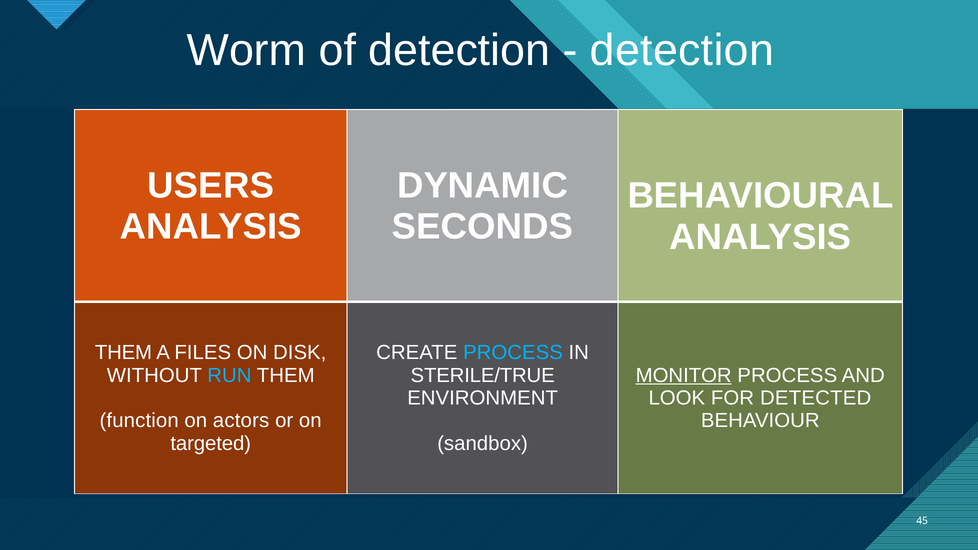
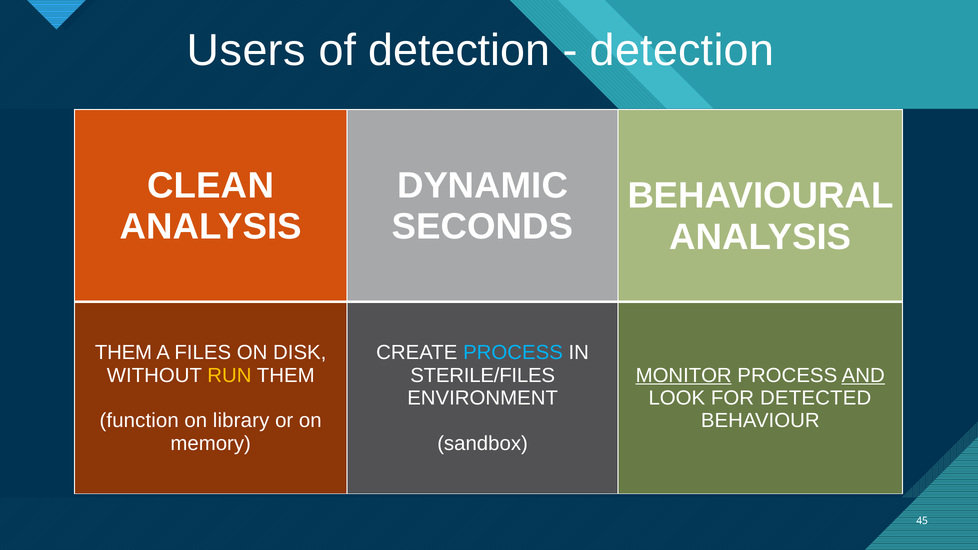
Worm: Worm -> Users
USERS: USERS -> CLEAN
RUN colour: light blue -> yellow
STERILE/TRUE: STERILE/TRUE -> STERILE/FILES
AND underline: none -> present
actors: actors -> library
targeted: targeted -> memory
